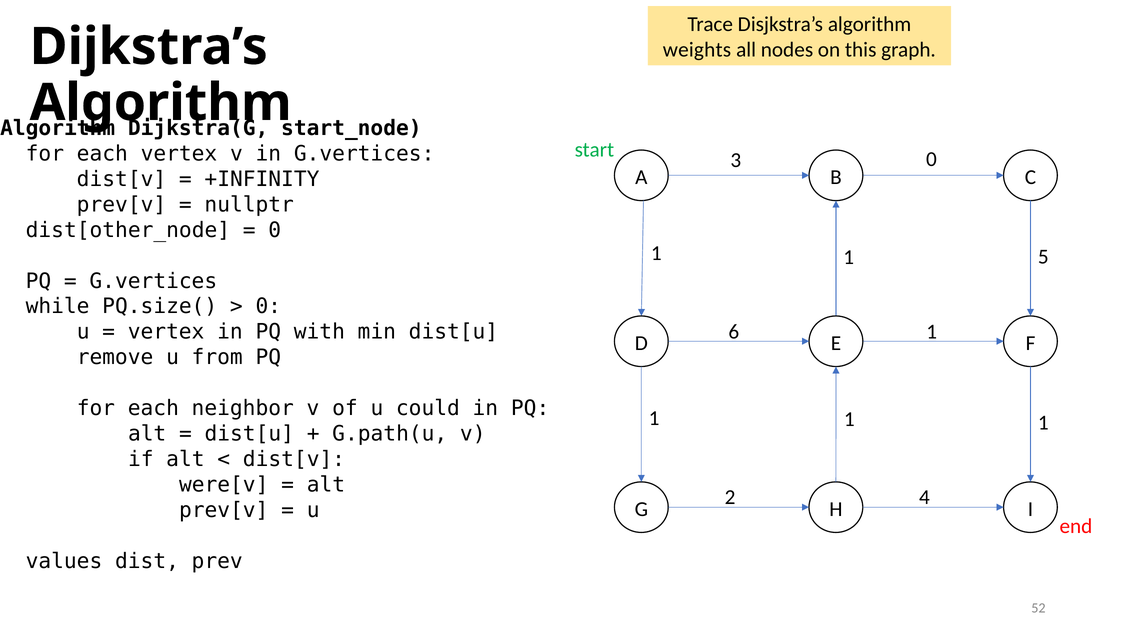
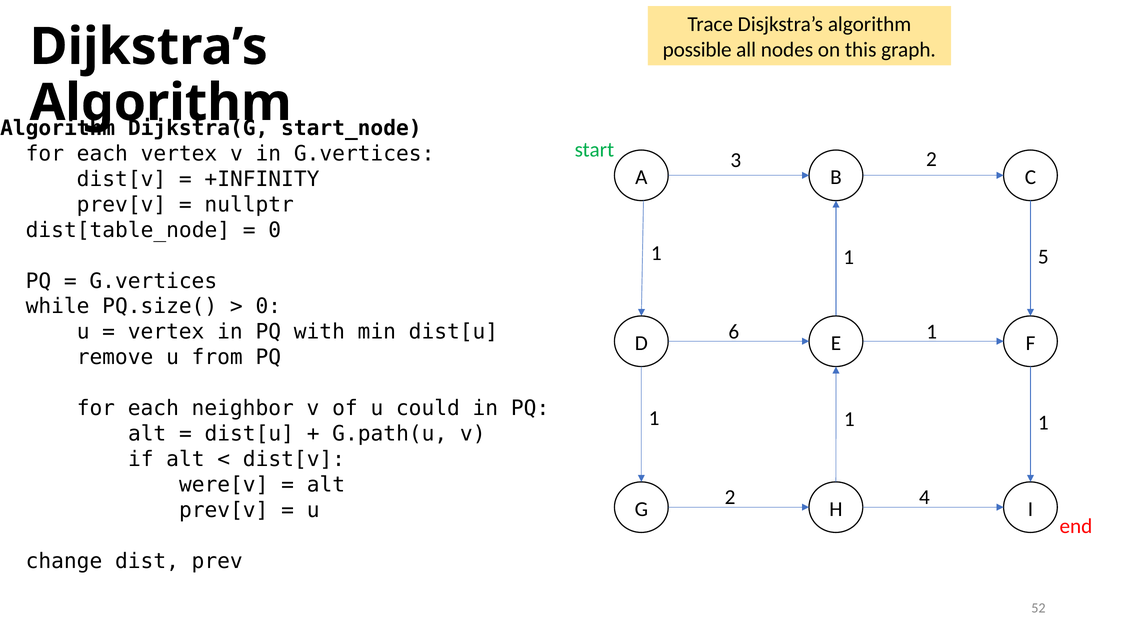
weights: weights -> possible
3 0: 0 -> 2
dist[other_node: dist[other_node -> dist[table_node
values: values -> change
